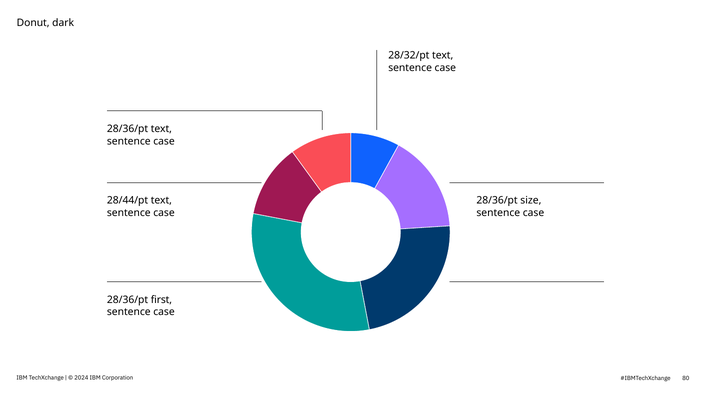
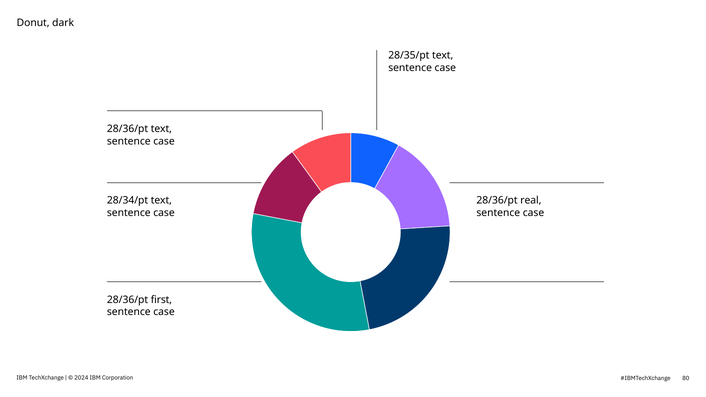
28/32/pt: 28/32/pt -> 28/35/pt
28/44/pt: 28/44/pt -> 28/34/pt
size: size -> real
